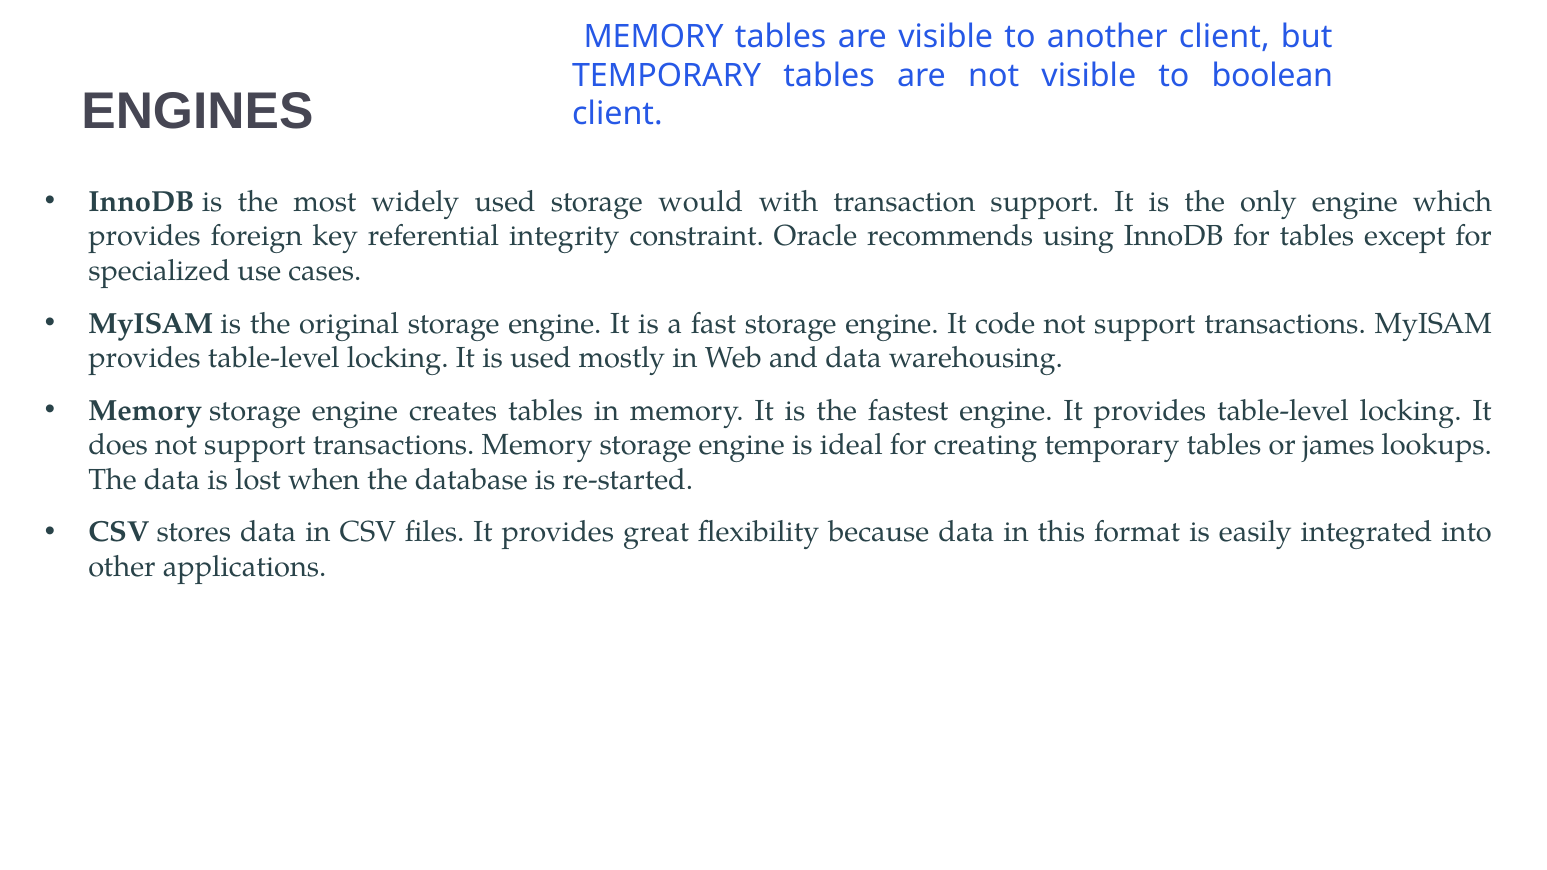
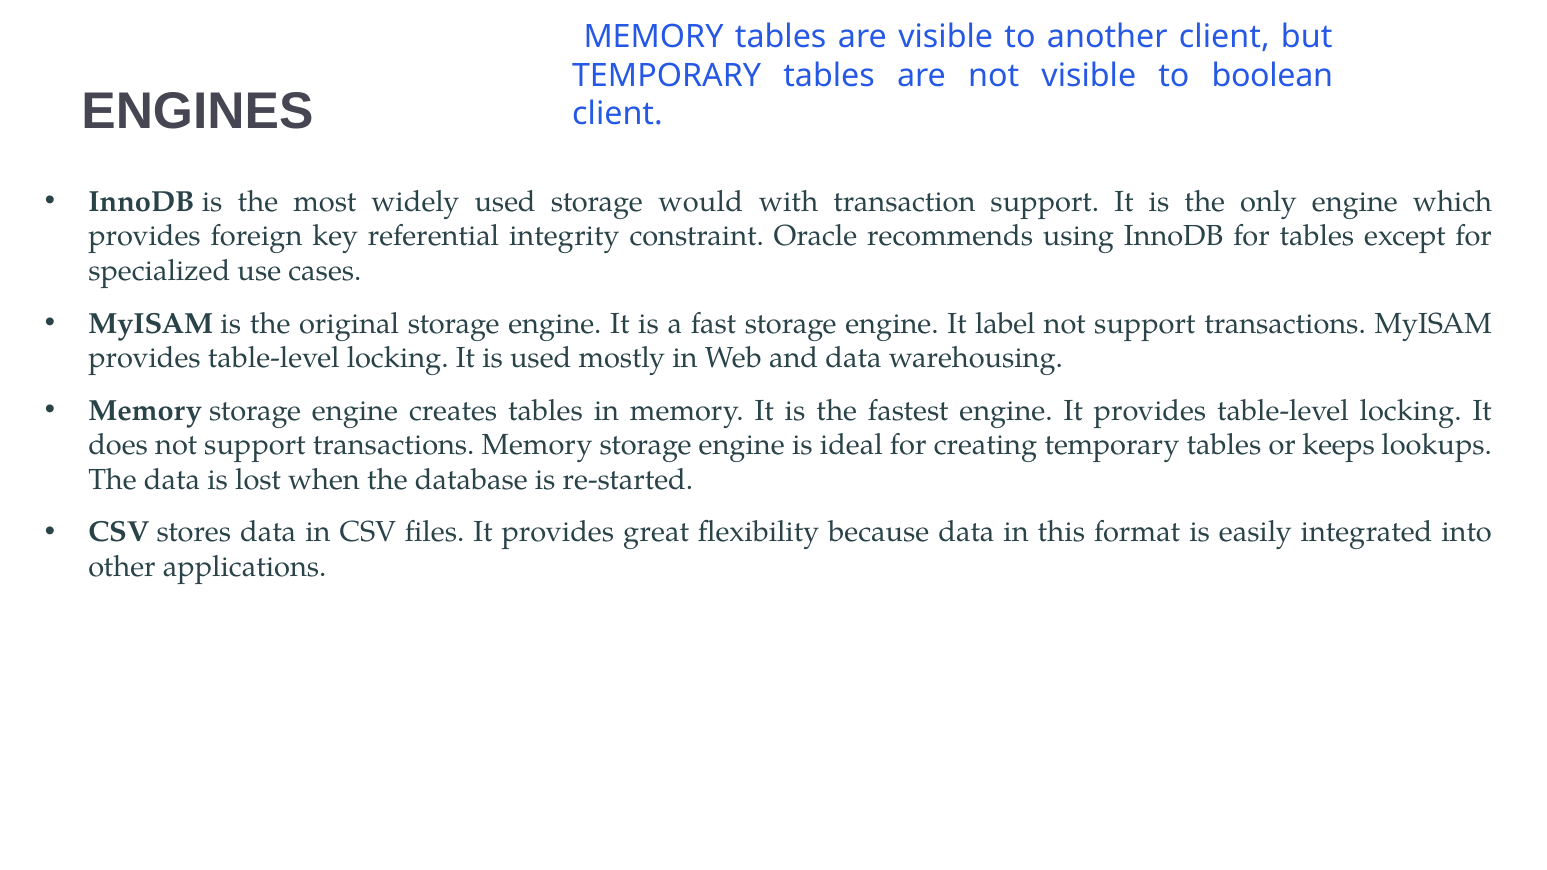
code: code -> label
james: james -> keeps
